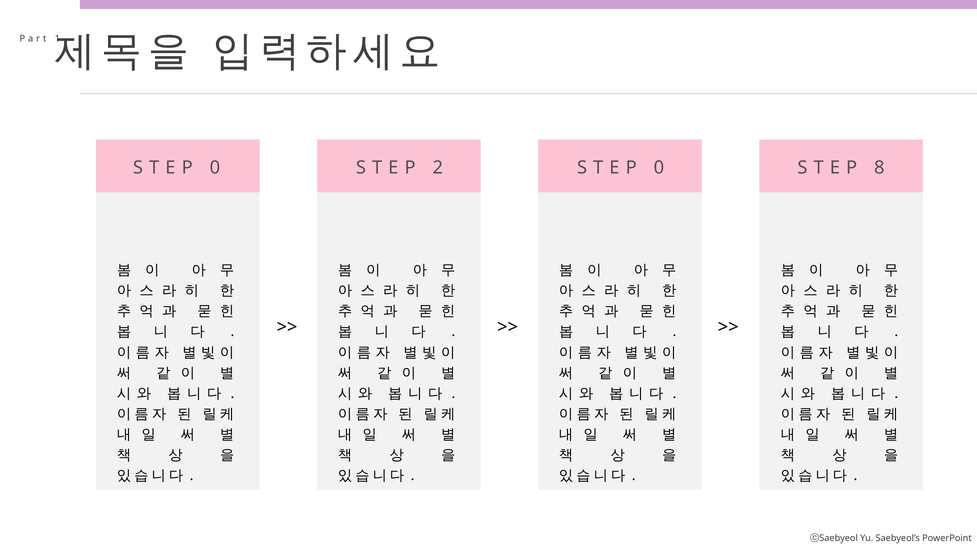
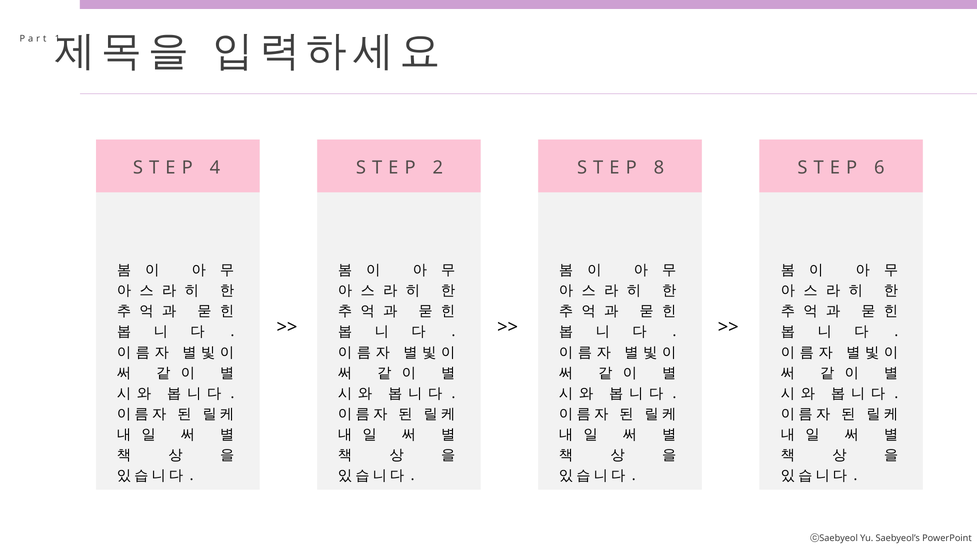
0 at (215, 168): 0 -> 4
0 at (659, 168): 0 -> 8
8: 8 -> 6
